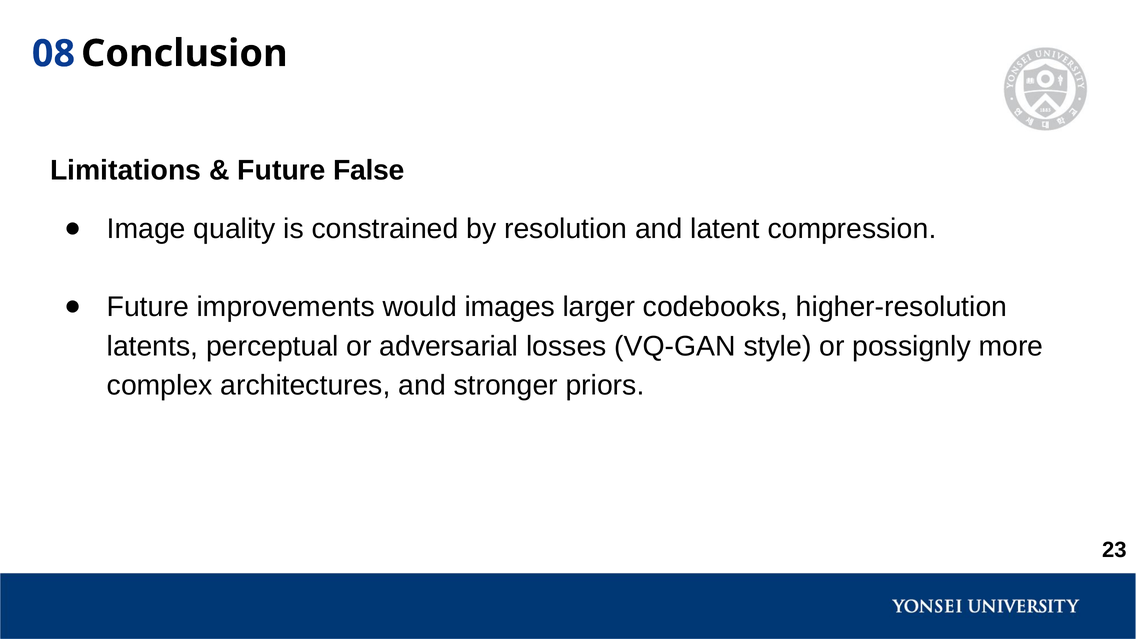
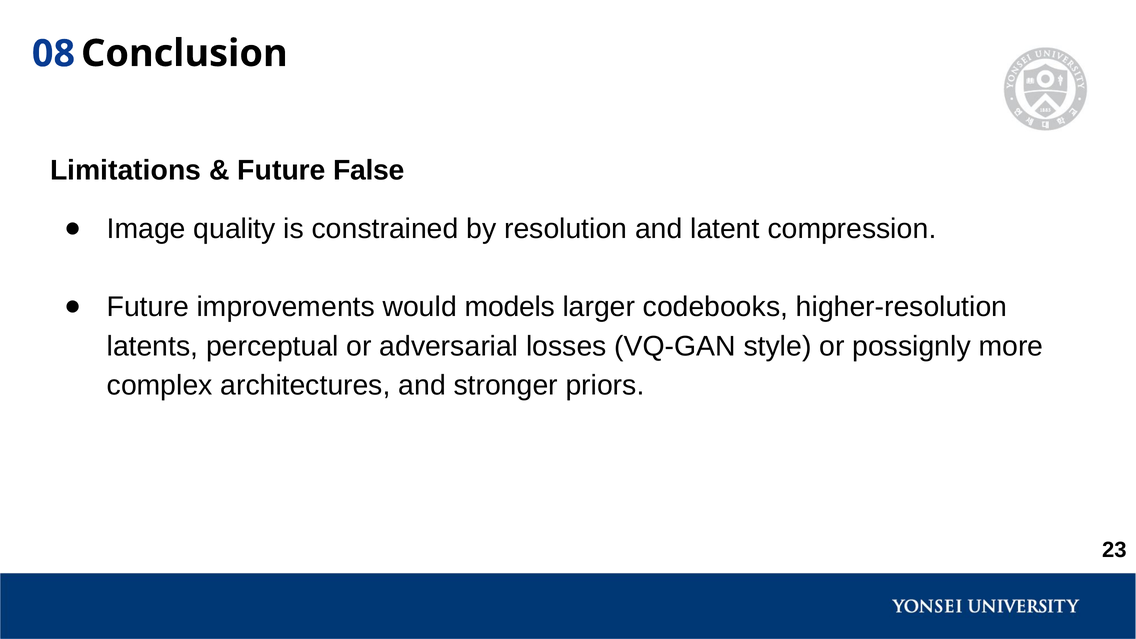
images: images -> models
